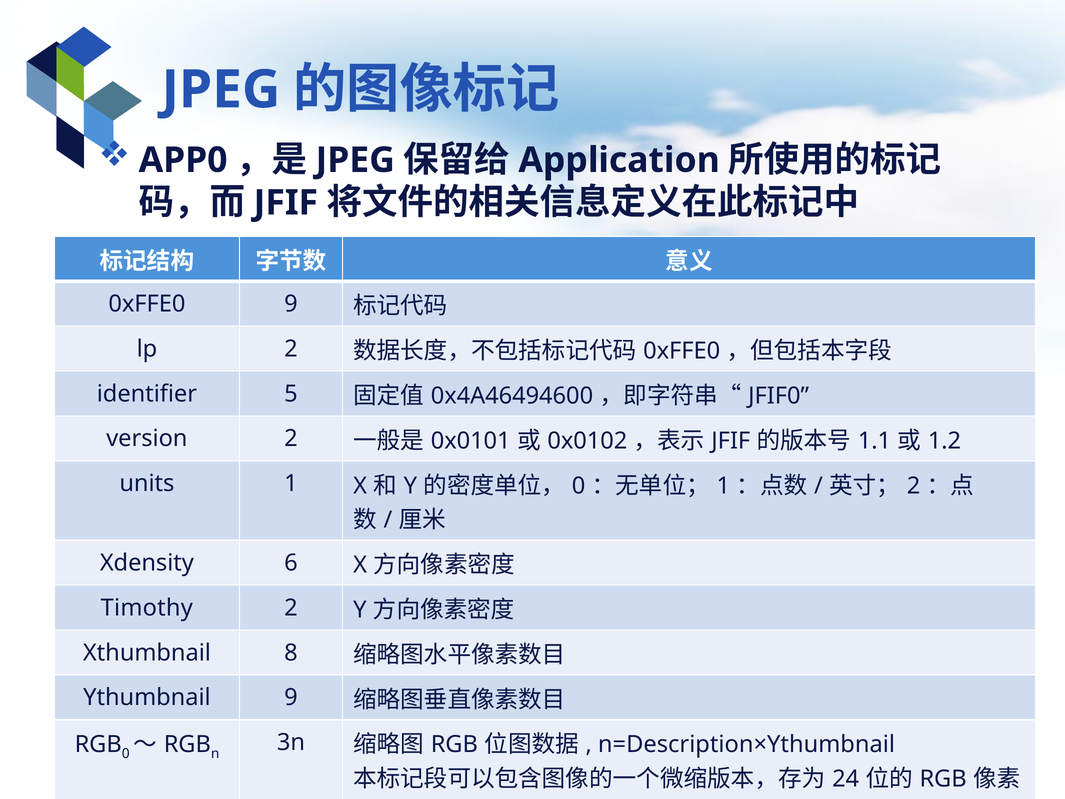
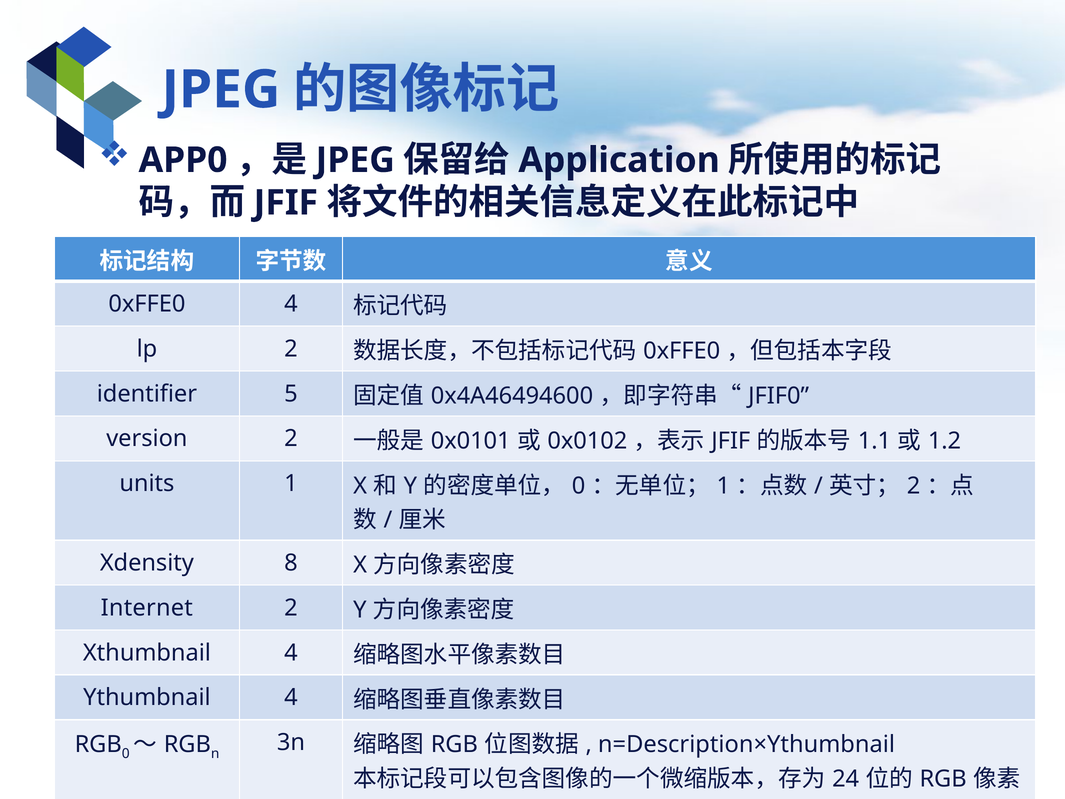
0xFFE0 9: 9 -> 4
6: 6 -> 8
Timothy: Timothy -> Internet
Xthumbnail 8: 8 -> 4
Ythumbnail 9: 9 -> 4
